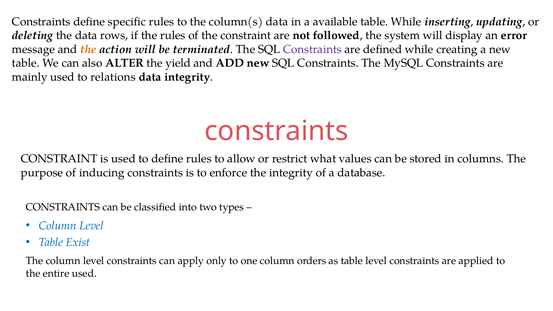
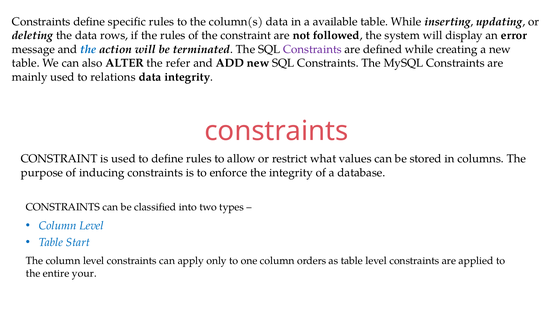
the at (88, 49) colour: orange -> blue
yield: yield -> refer
Exist: Exist -> Start
entire used: used -> your
